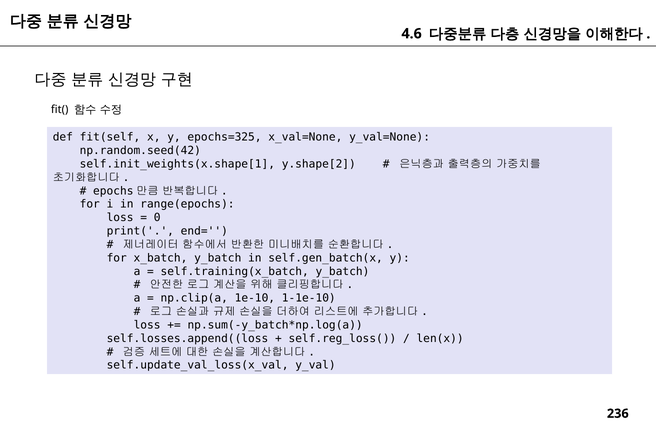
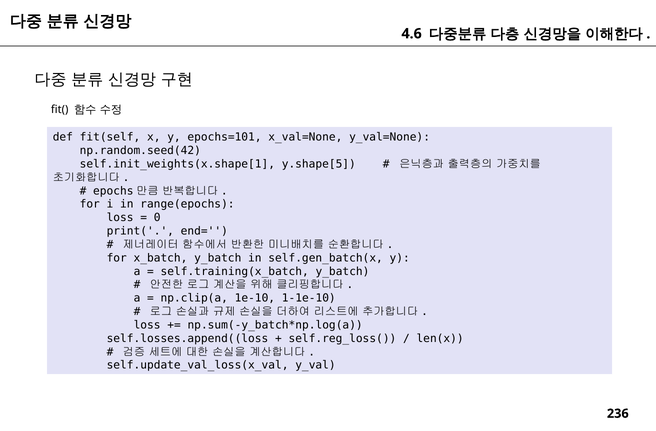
epochs=325: epochs=325 -> epochs=101
y.shape[2: y.shape[2 -> y.shape[5
